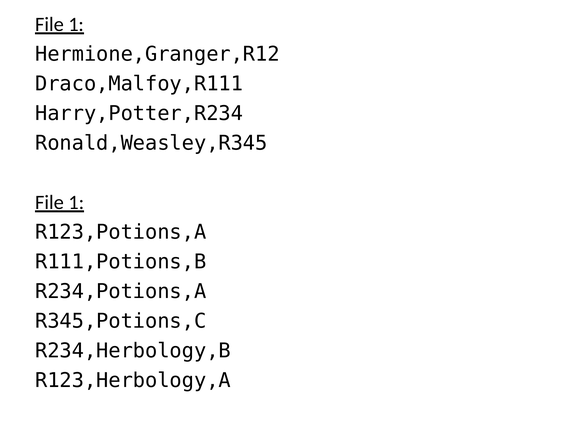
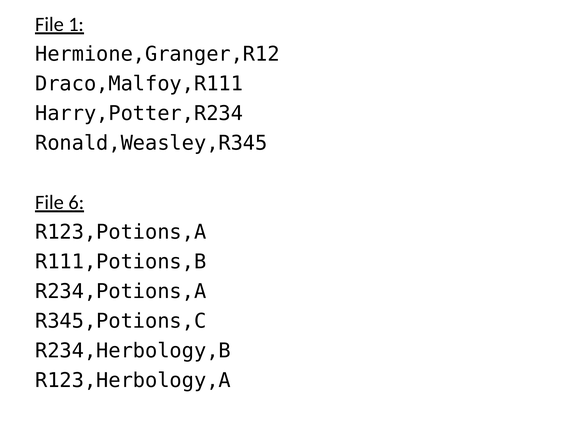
1 at (76, 202): 1 -> 6
